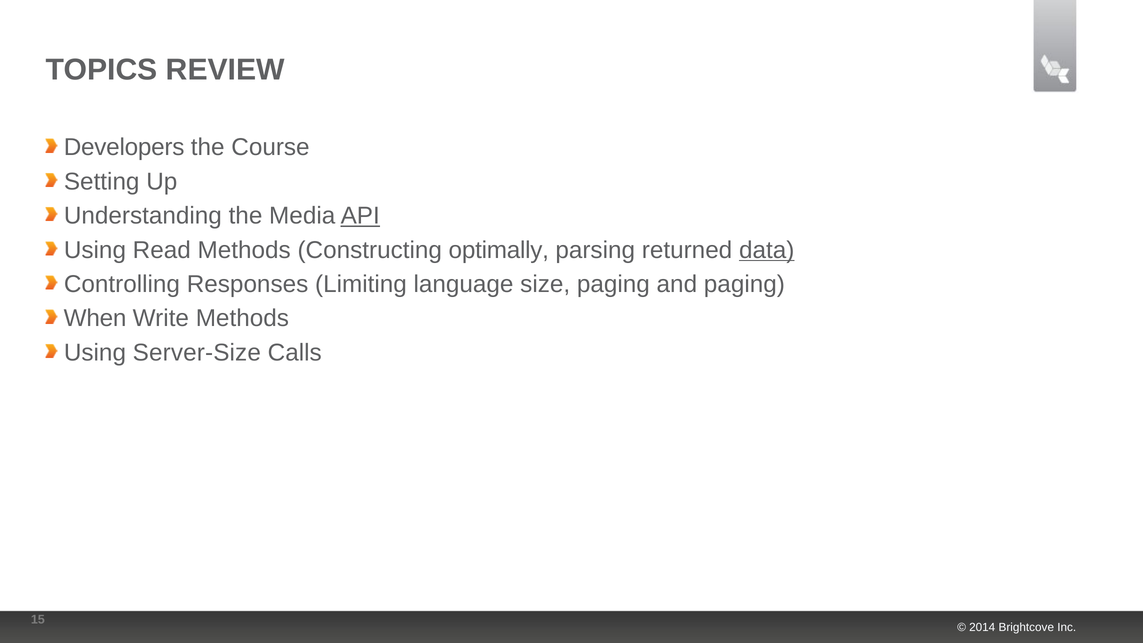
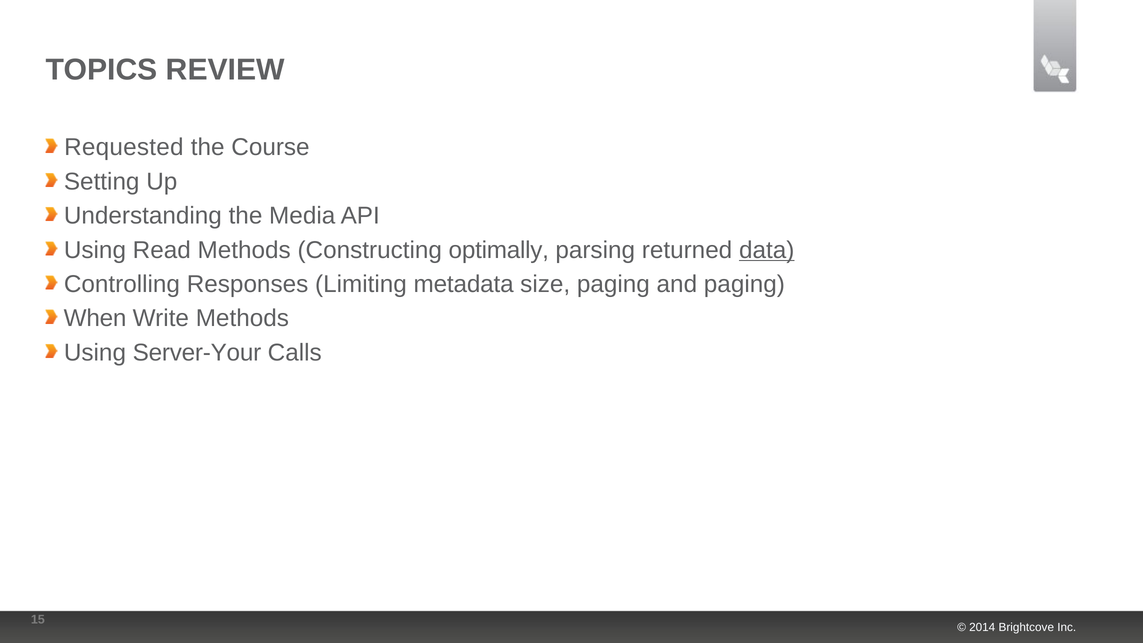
Developers: Developers -> Requested
API underline: present -> none
language: language -> metadata
Server-Size: Server-Size -> Server-Your
